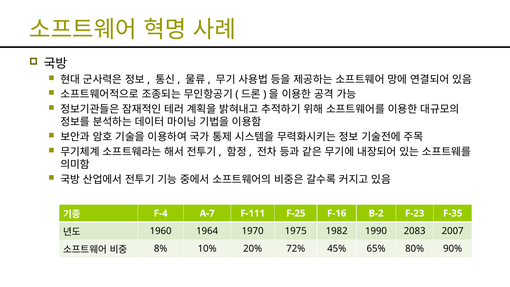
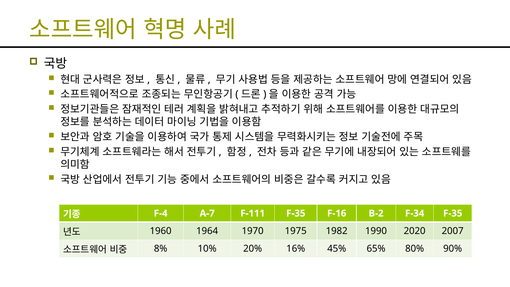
F-111 F-25: F-25 -> F-35
F-23: F-23 -> F-34
2083: 2083 -> 2020
72%: 72% -> 16%
